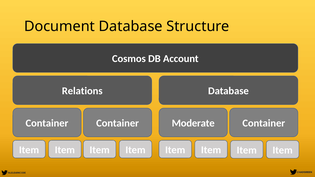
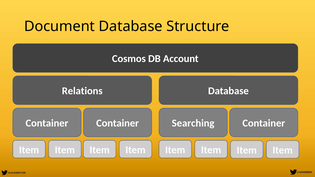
Moderate: Moderate -> Searching
